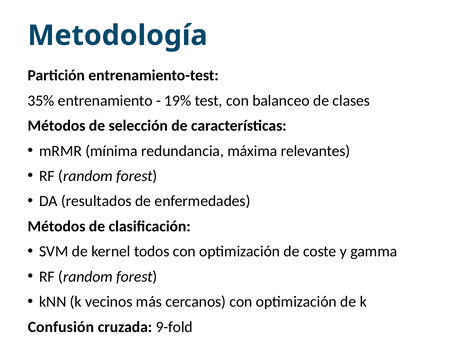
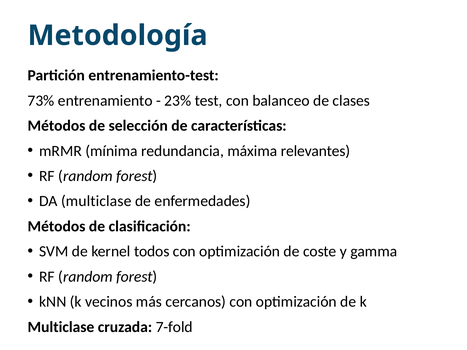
35%: 35% -> 73%
19%: 19% -> 23%
DA resultados: resultados -> multiclase
Confusión at (61, 327): Confusión -> Multiclase
9-fold: 9-fold -> 7-fold
